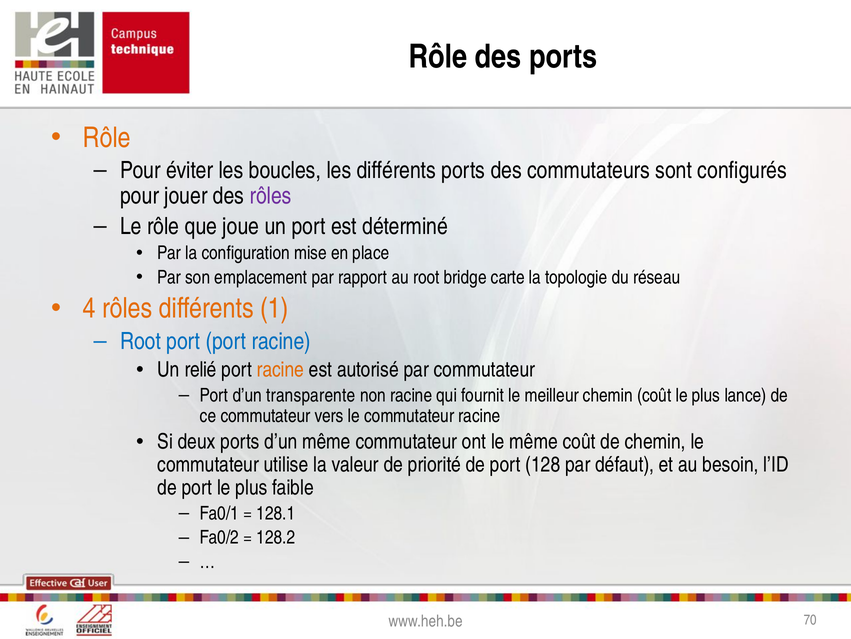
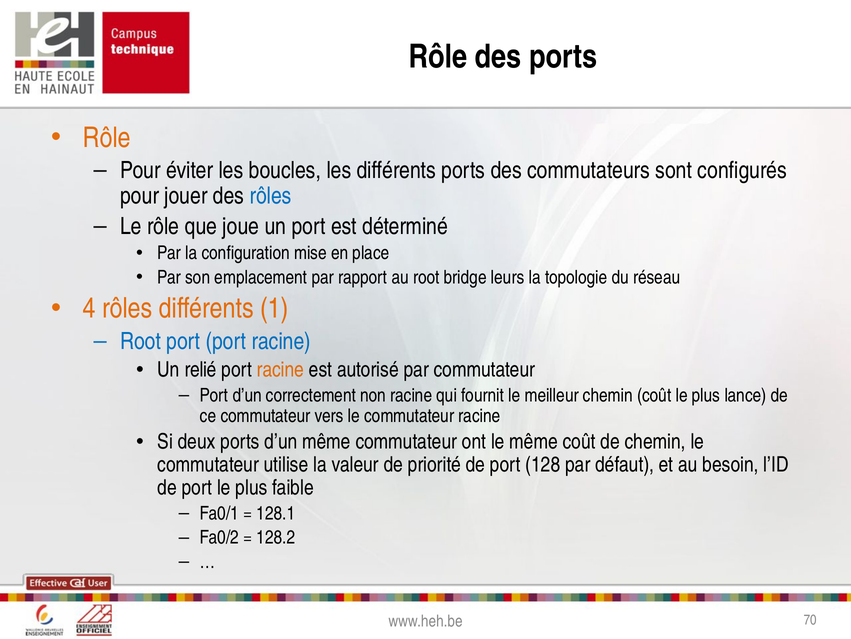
rôles at (271, 196) colour: purple -> blue
carte: carte -> leurs
transparente: transparente -> correctement
